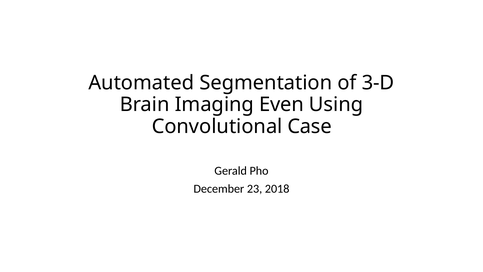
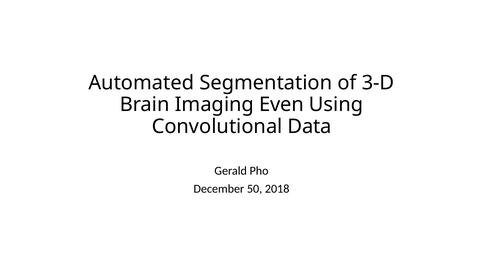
Case: Case -> Data
23: 23 -> 50
